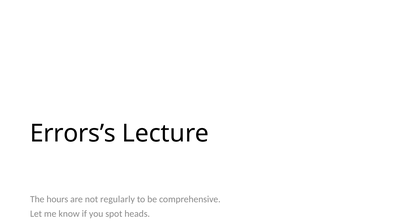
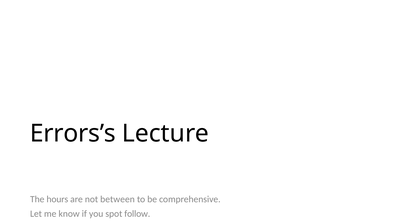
regularly: regularly -> between
heads: heads -> follow
